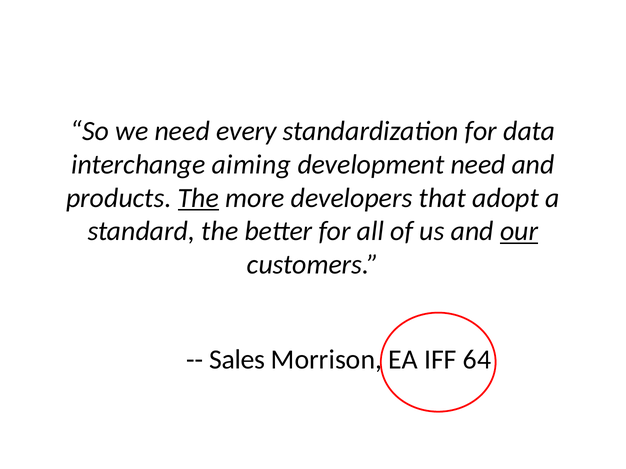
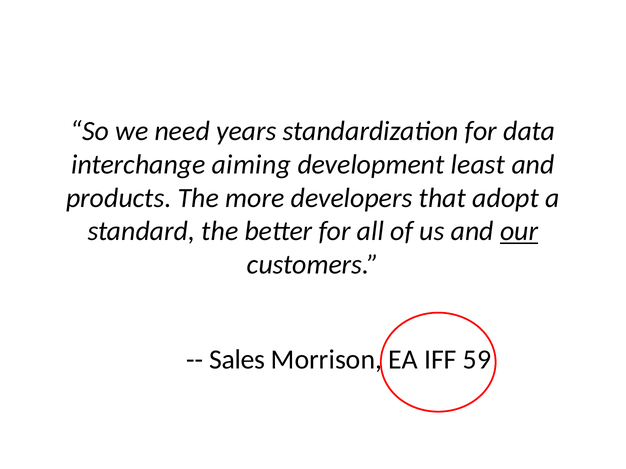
every: every -> years
development need: need -> least
The at (198, 198) underline: present -> none
64: 64 -> 59
